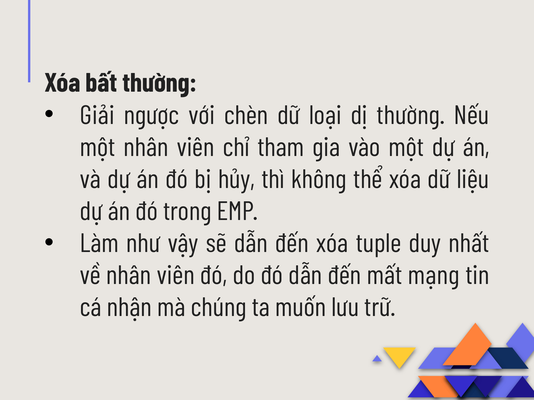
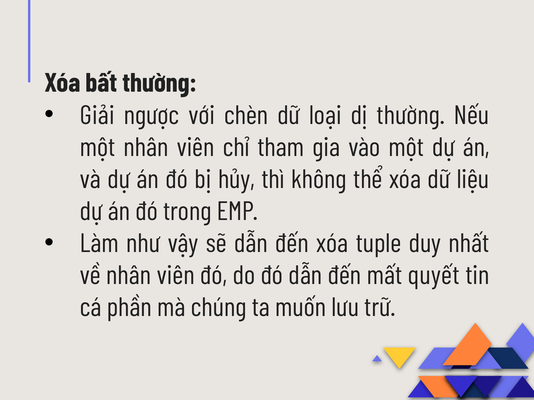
mạng: mạng -> quyết
nhận: nhận -> phần
